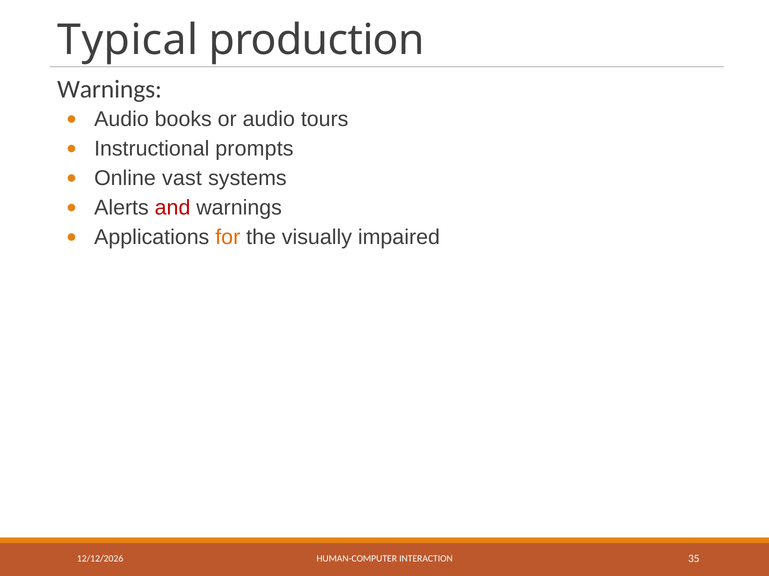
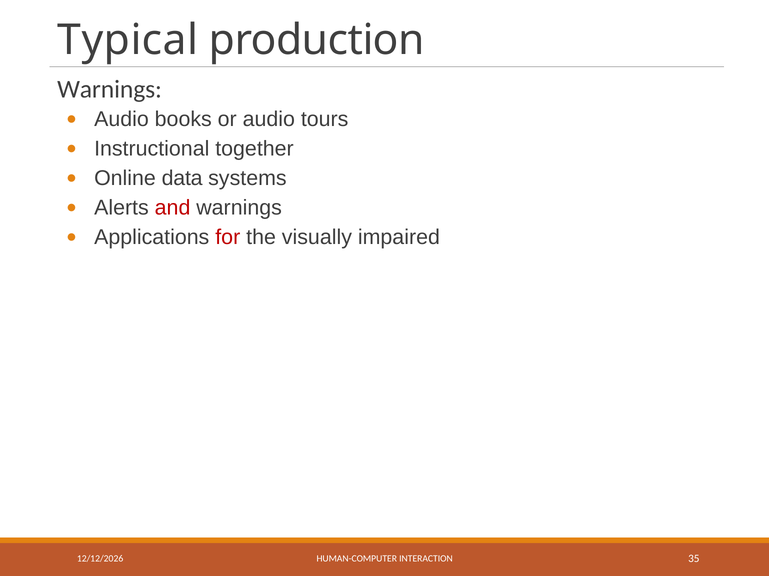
prompts: prompts -> together
vast: vast -> data
for colour: orange -> red
